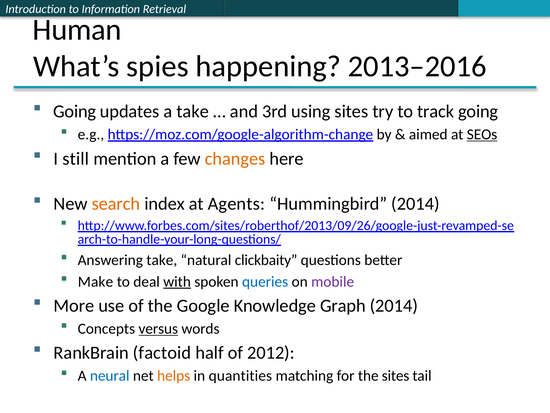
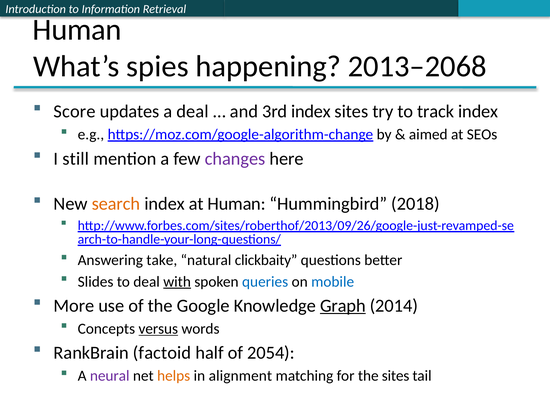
2013–2016: 2013–2016 -> 2013–2068
Going at (75, 111): Going -> Score
a take: take -> deal
3rd using: using -> index
track going: going -> index
SEOs underline: present -> none
changes colour: orange -> purple
at Agents: Agents -> Human
Hummingbird 2014: 2014 -> 2018
Make: Make -> Slides
mobile colour: purple -> blue
Graph underline: none -> present
2012: 2012 -> 2054
neural colour: blue -> purple
quantities: quantities -> alignment
